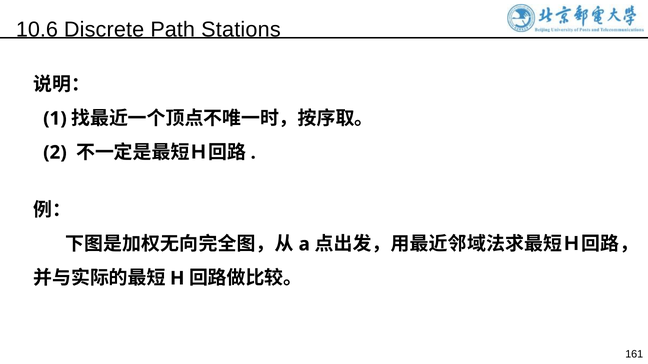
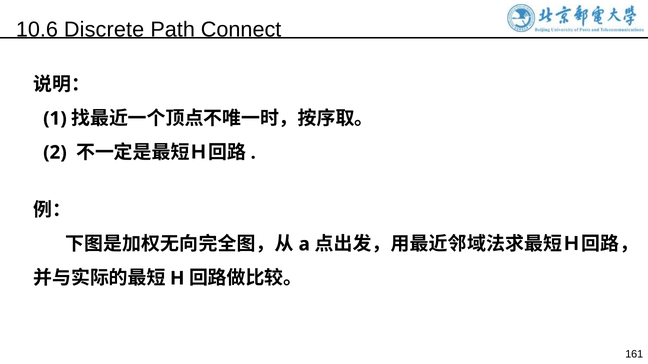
Stations: Stations -> Connect
